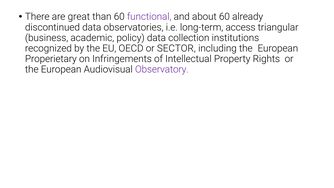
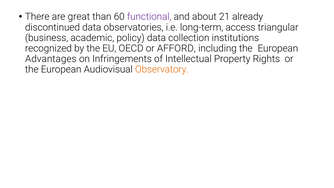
about 60: 60 -> 21
SECTOR: SECTOR -> AFFORD
Properietary: Properietary -> Advantages
Observatory colour: purple -> orange
